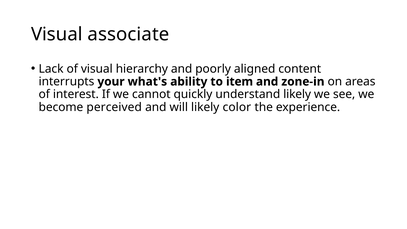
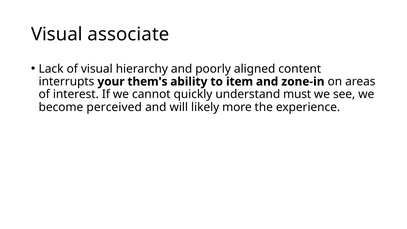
what's: what's -> them's
understand likely: likely -> must
color: color -> more
